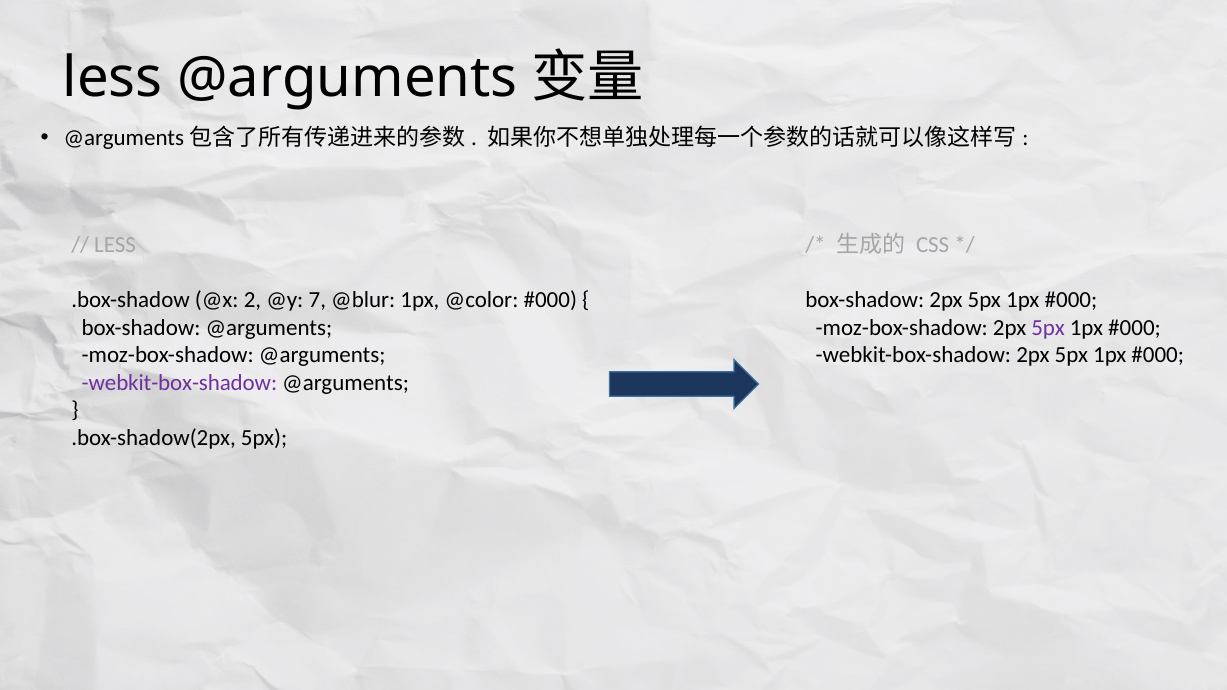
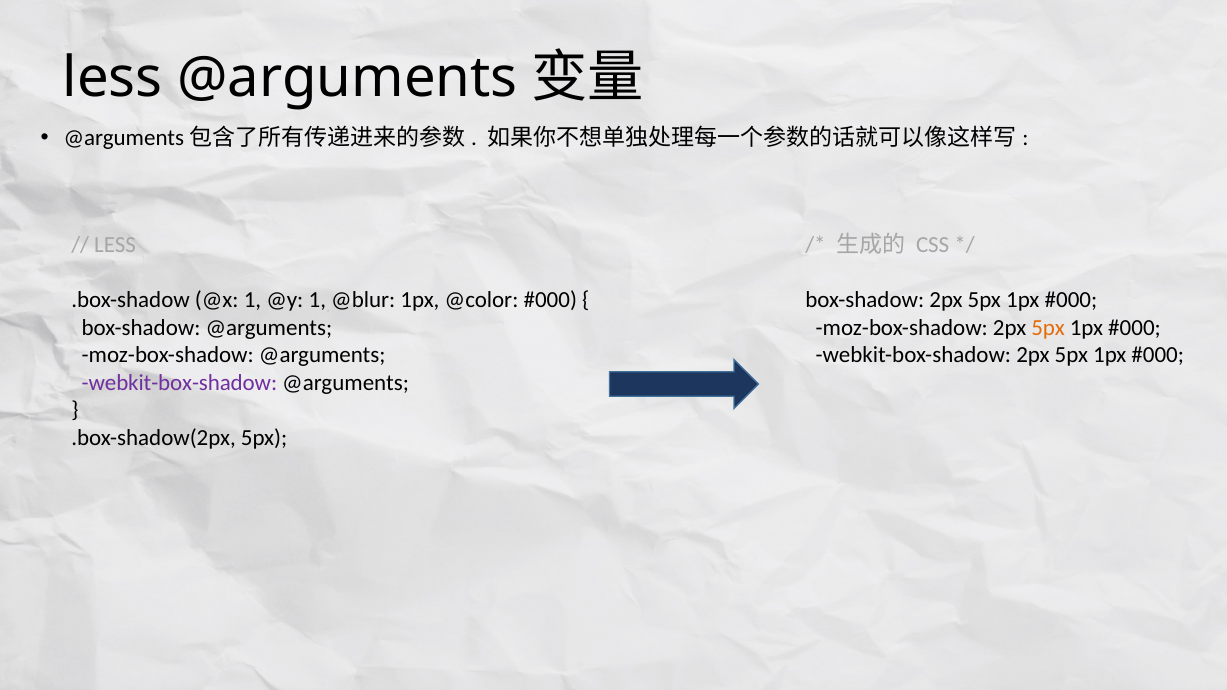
@x 2: 2 -> 1
@y 7: 7 -> 1
5px at (1048, 328) colour: purple -> orange
